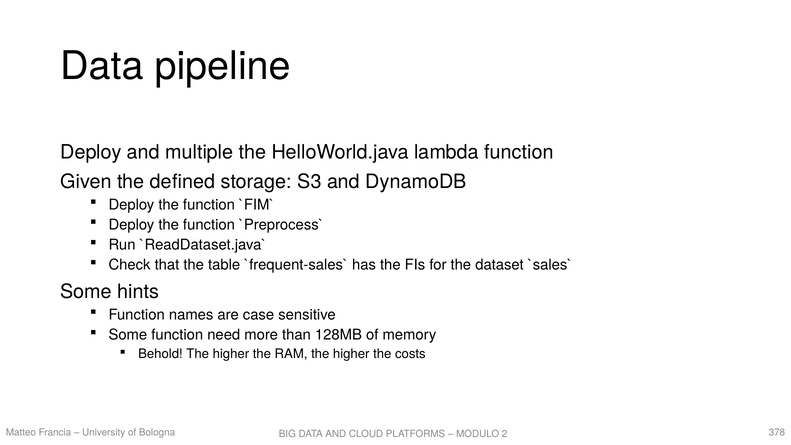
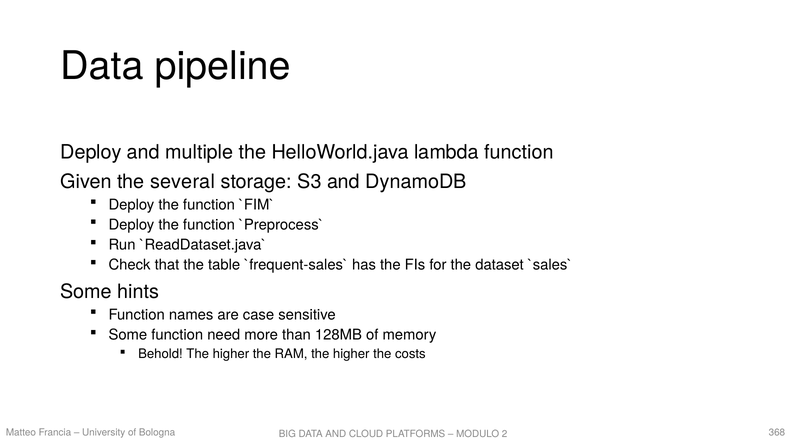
defined: defined -> several
378: 378 -> 368
